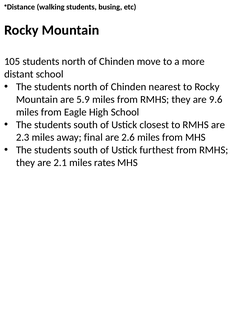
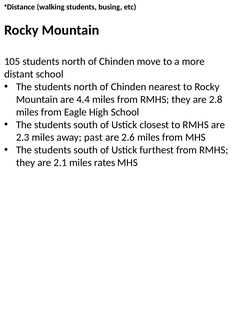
5.9: 5.9 -> 4.4
9.6: 9.6 -> 2.8
final: final -> past
